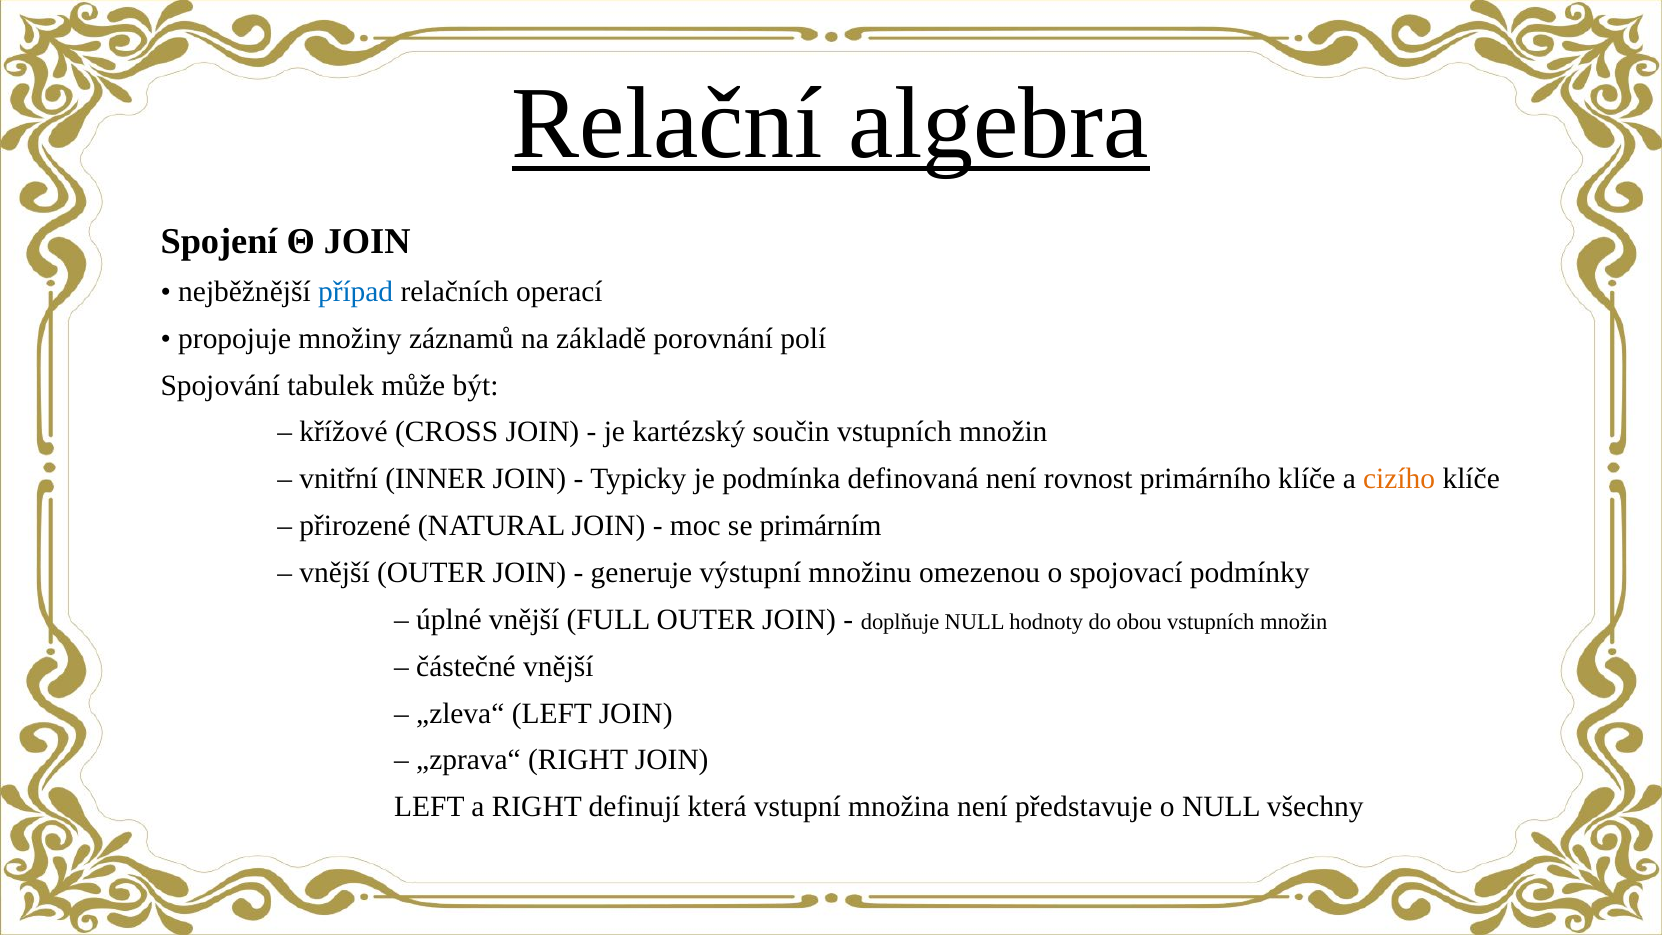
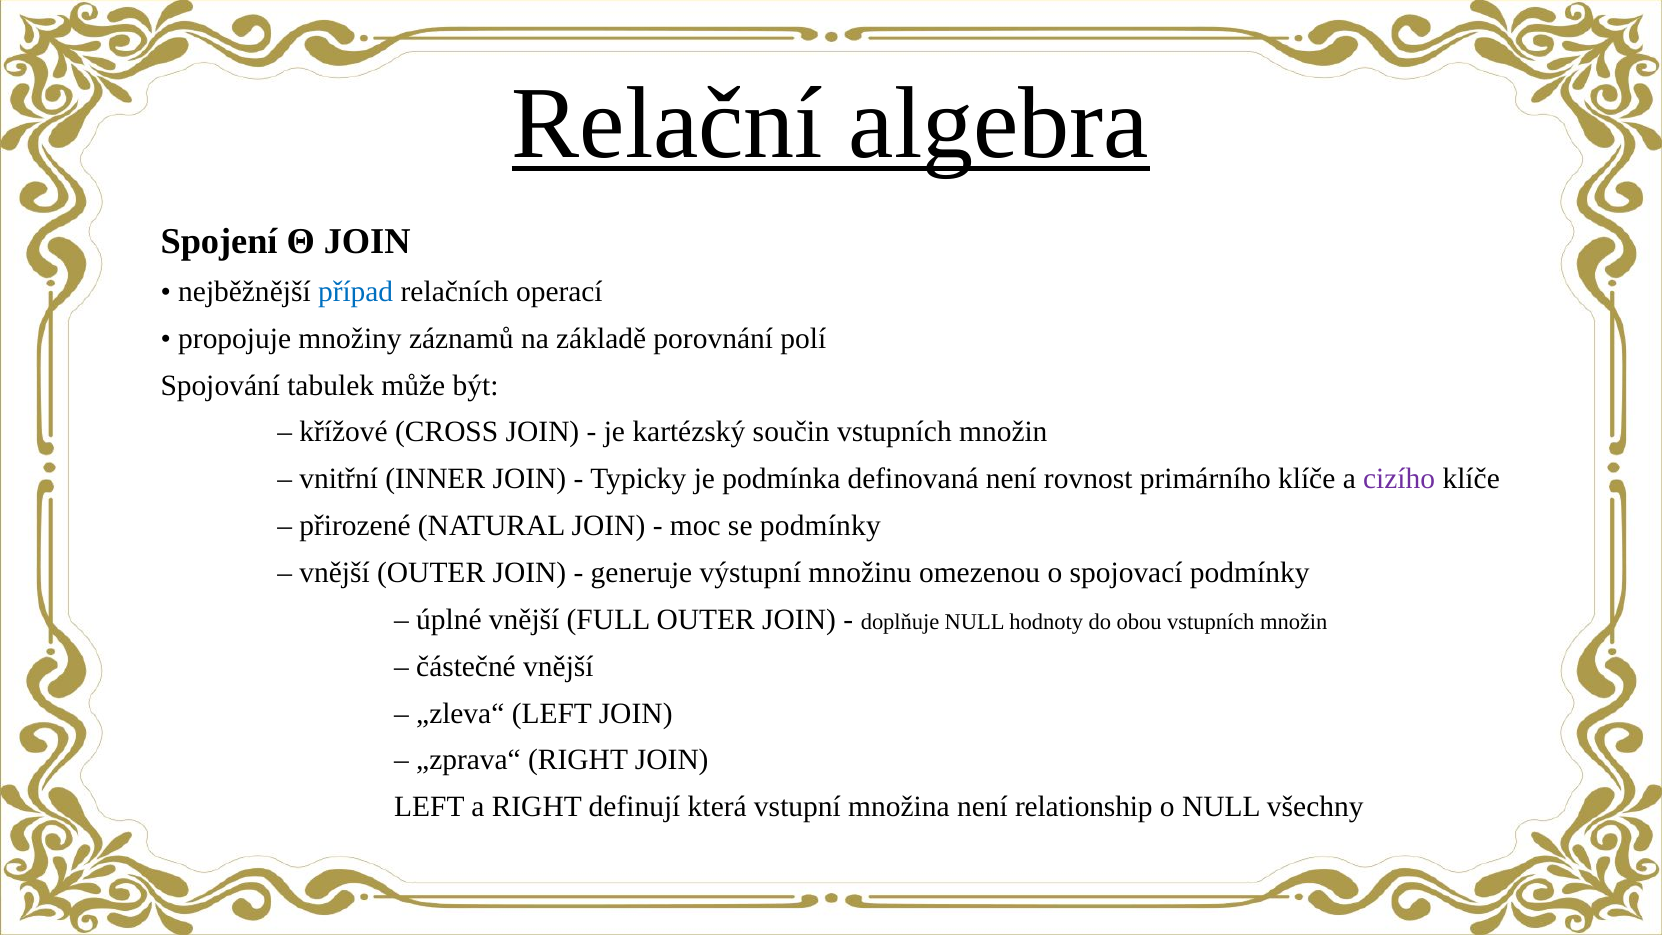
cizího colour: orange -> purple
se primárním: primárním -> podmínky
představuje: představuje -> relationship
